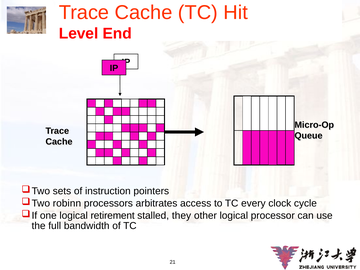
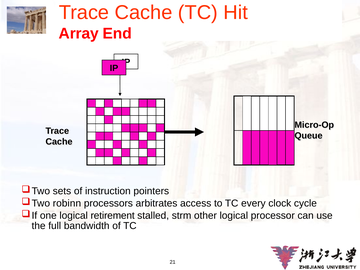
Level: Level -> Array
they: they -> strm
